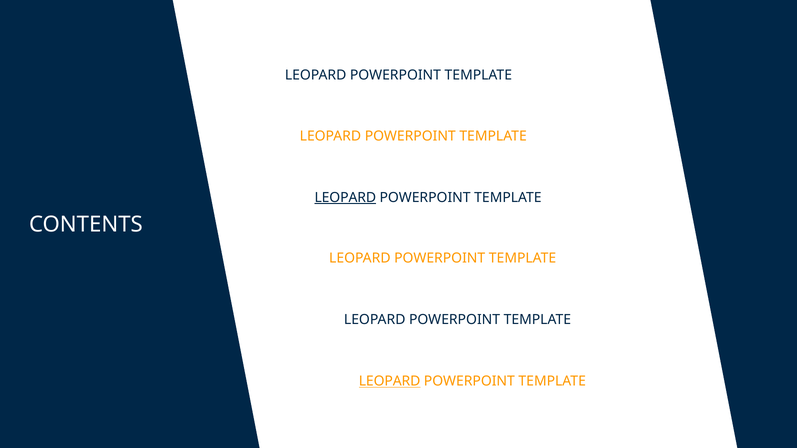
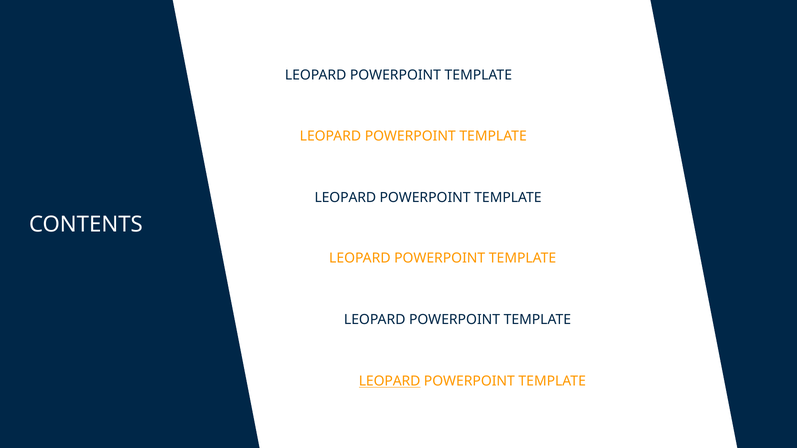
LEOPARD at (345, 198) underline: present -> none
